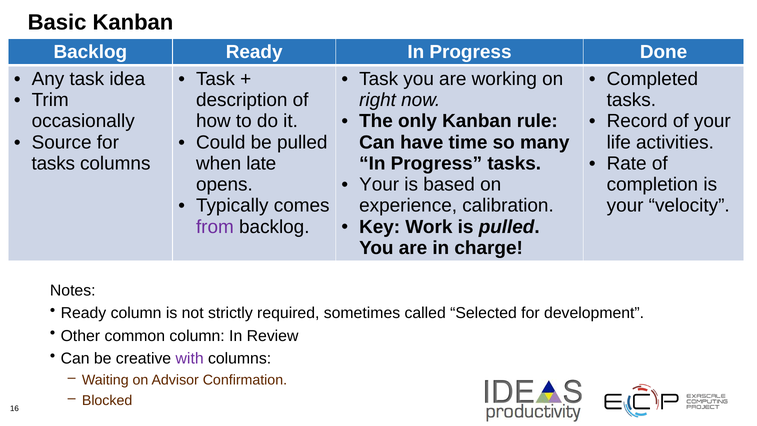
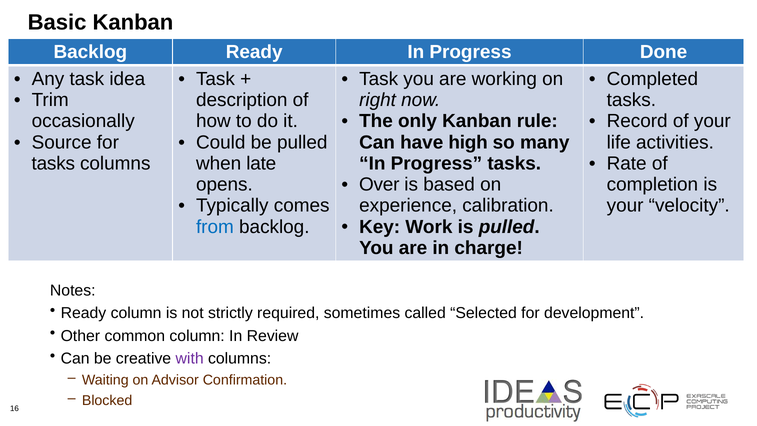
time: time -> high
Your at (379, 185): Your -> Over
from colour: purple -> blue
